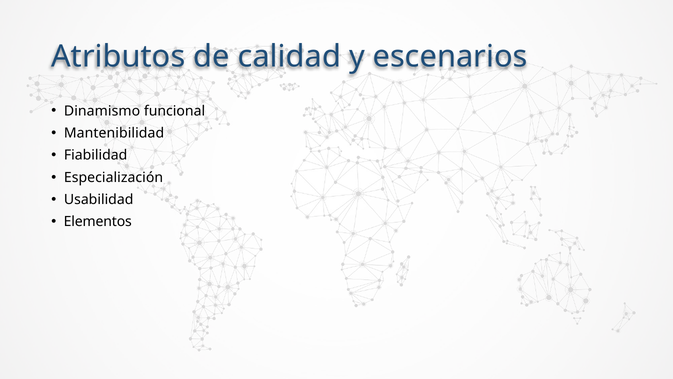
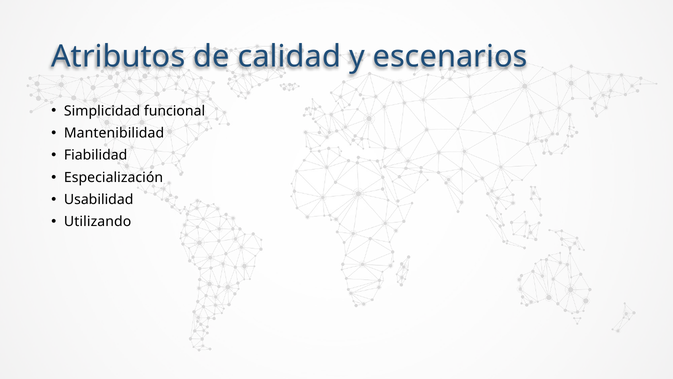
Dinamismo: Dinamismo -> Simplicidad
Elementos: Elementos -> Utilizando
